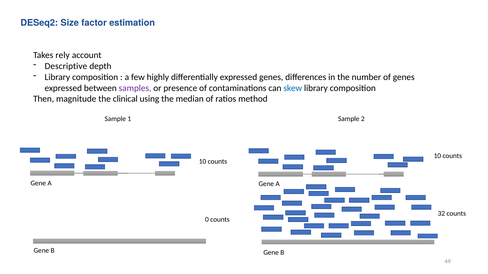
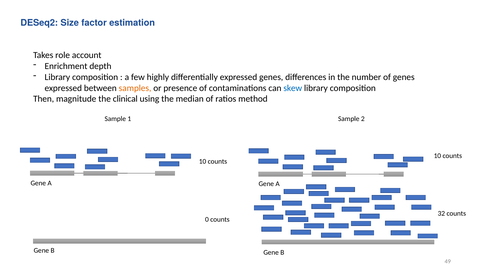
rely: rely -> role
Descriptive: Descriptive -> Enrichment
samples colour: purple -> orange
